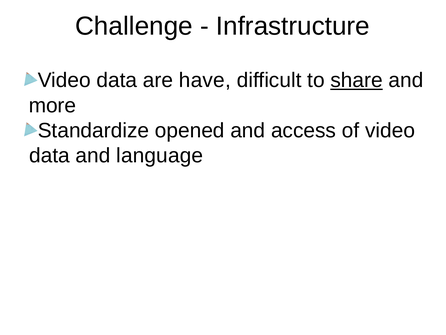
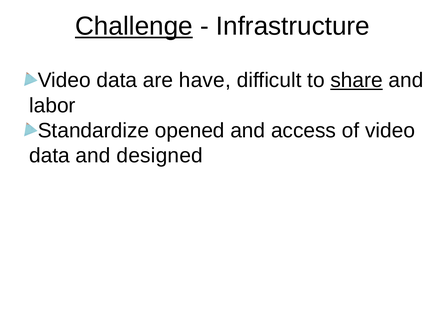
Challenge underline: none -> present
more: more -> labor
language: language -> designed
